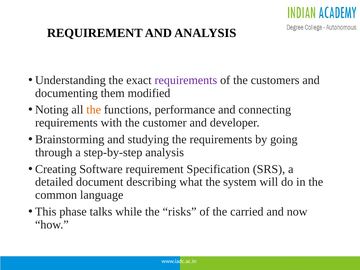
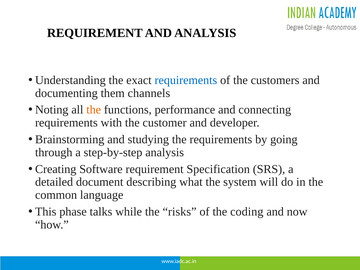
requirements at (186, 80) colour: purple -> blue
modified: modified -> channels
carried: carried -> coding
